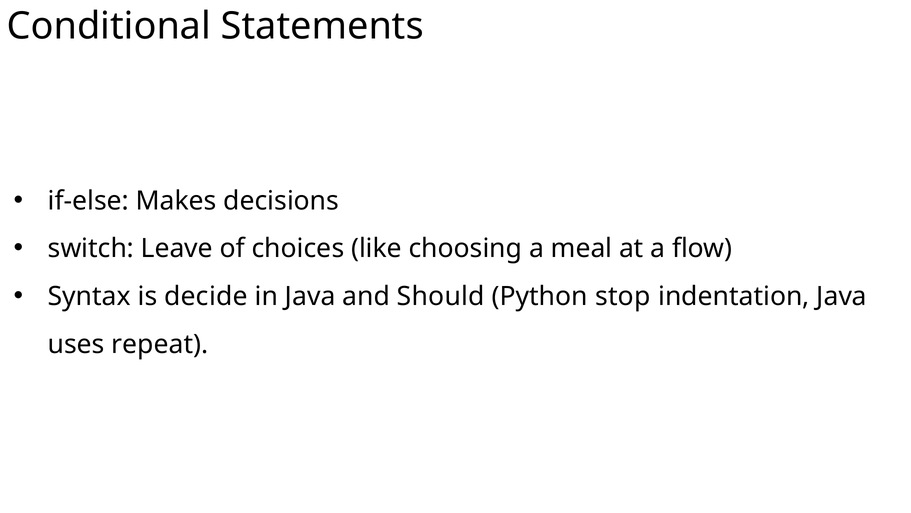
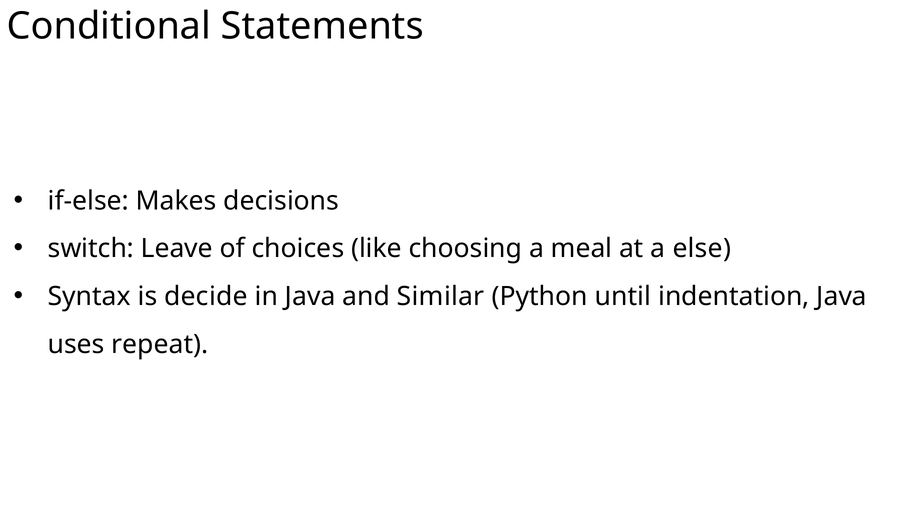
flow: flow -> else
Should: Should -> Similar
stop: stop -> until
